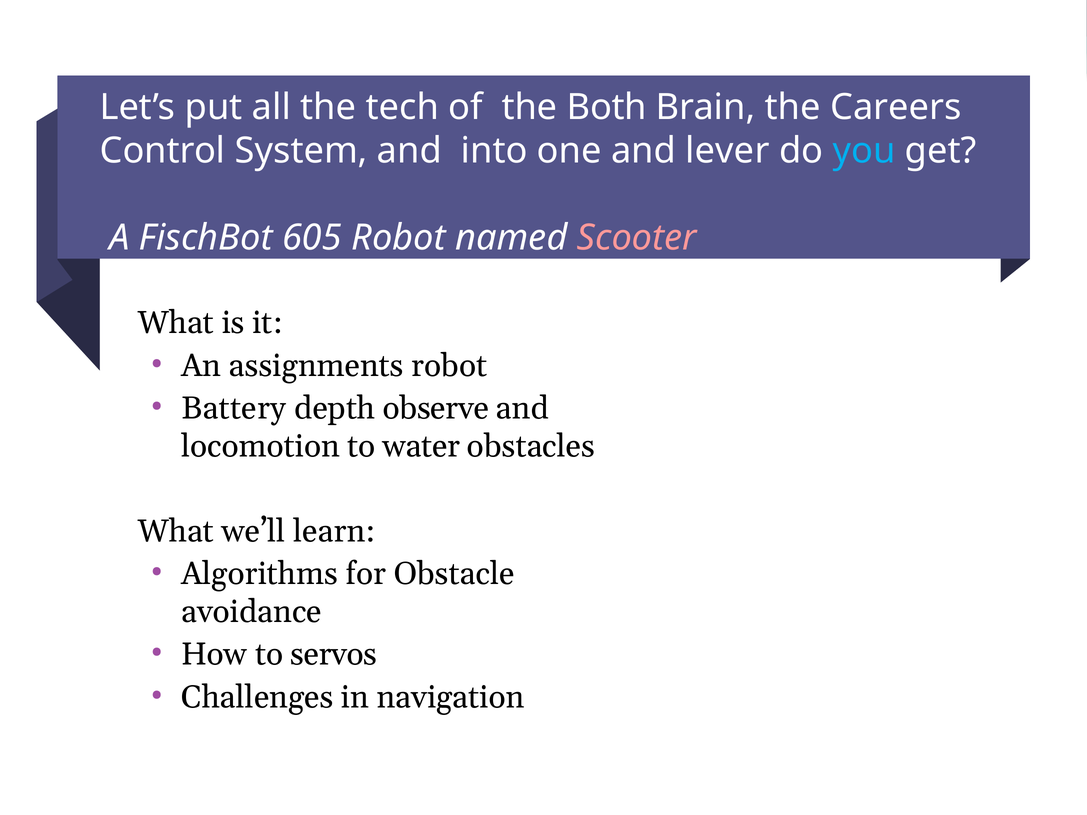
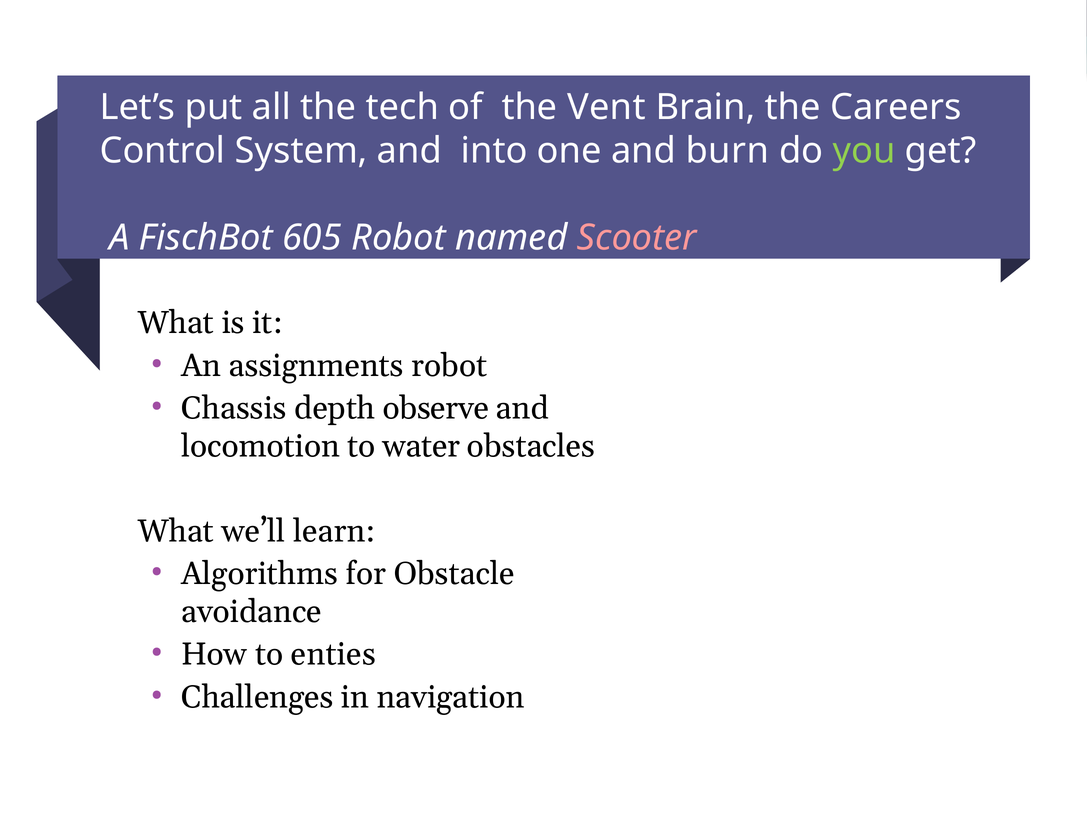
Both: Both -> Vent
lever: lever -> burn
you colour: light blue -> light green
Battery: Battery -> Chassis
servos: servos -> enties
